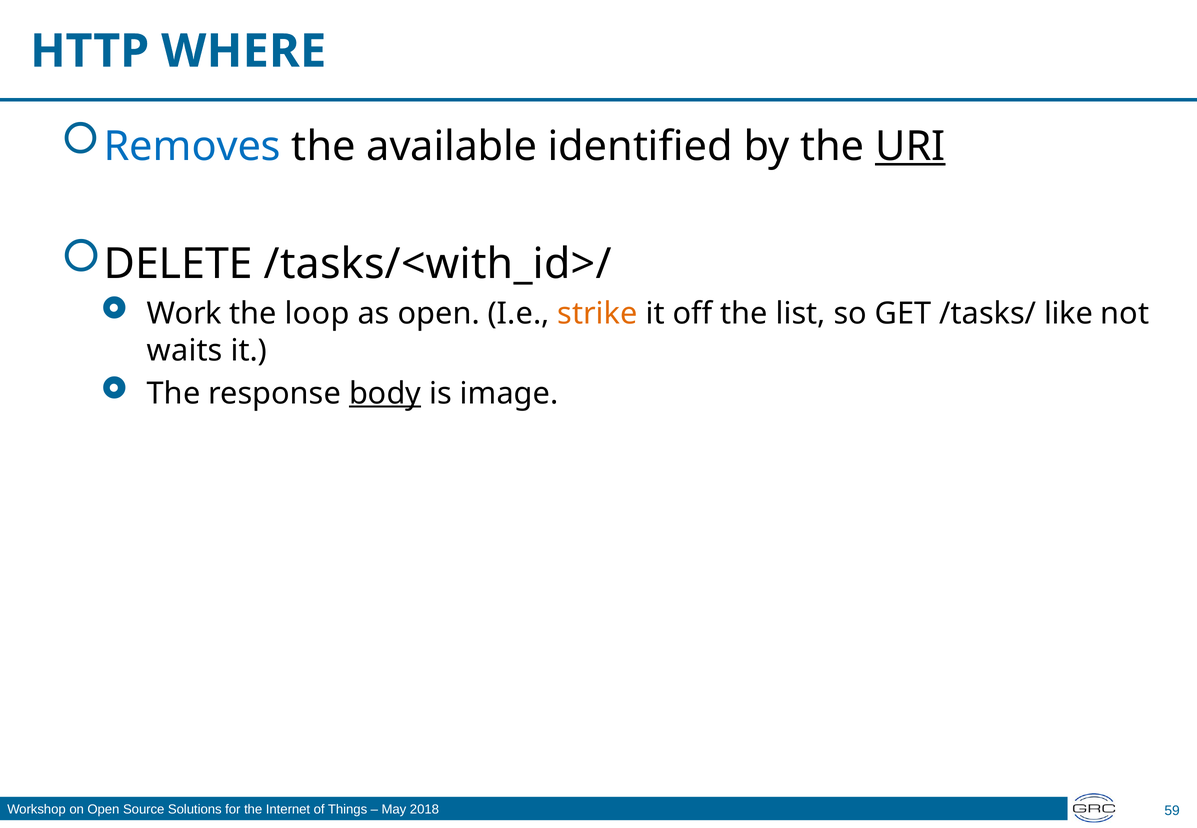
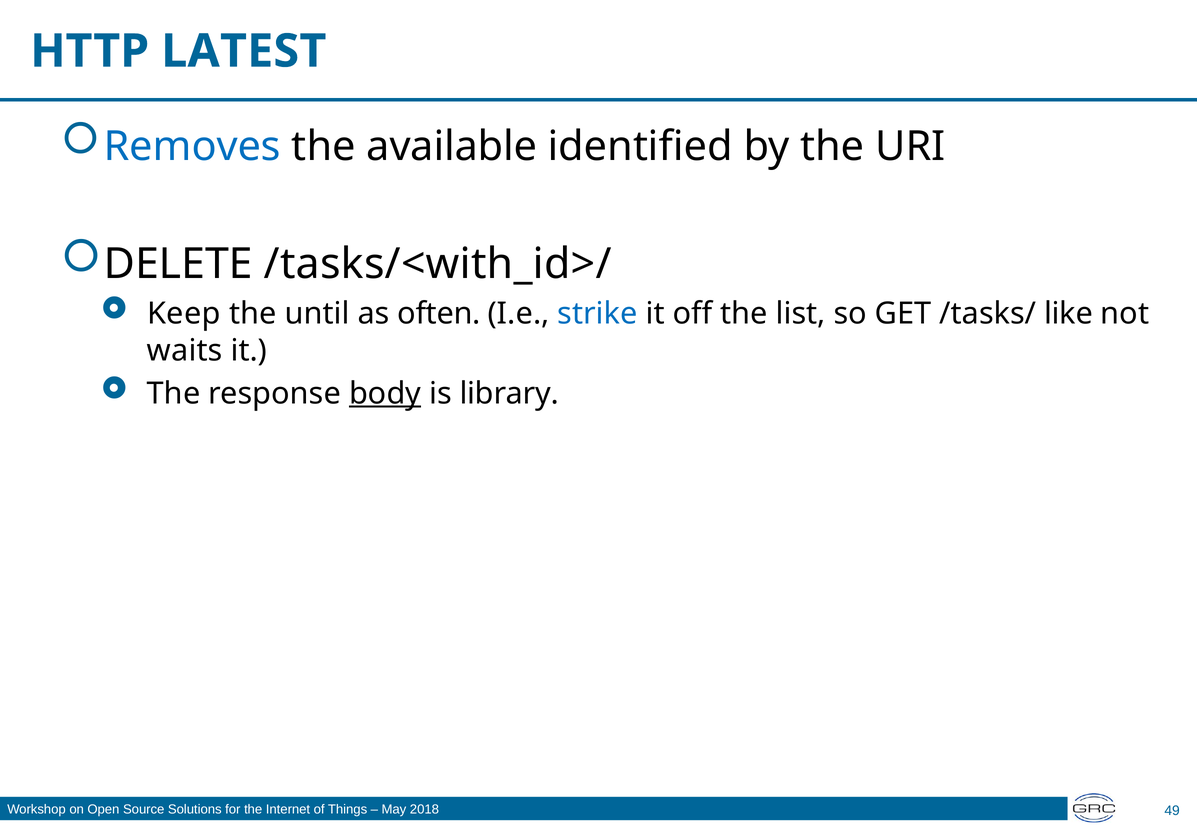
WHERE: WHERE -> LATEST
URI underline: present -> none
Work: Work -> Keep
loop: loop -> until
as open: open -> often
strike colour: orange -> blue
image: image -> library
59: 59 -> 49
